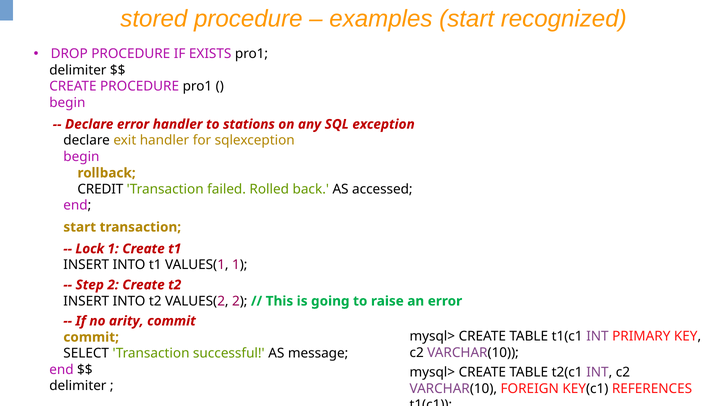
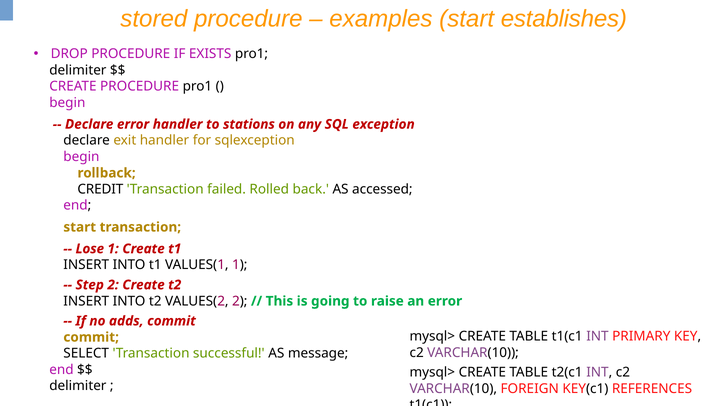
recognized: recognized -> establishes
Lock: Lock -> Lose
arity: arity -> adds
